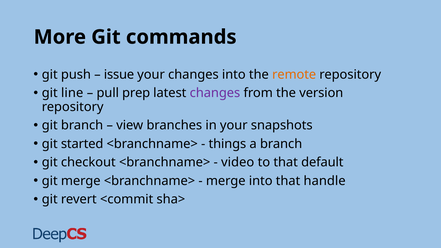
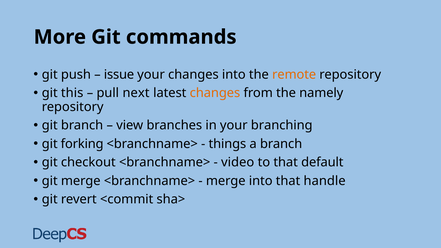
line: line -> this
prep: prep -> next
changes at (215, 93) colour: purple -> orange
version: version -> namely
snapshots: snapshots -> branching
started: started -> forking
